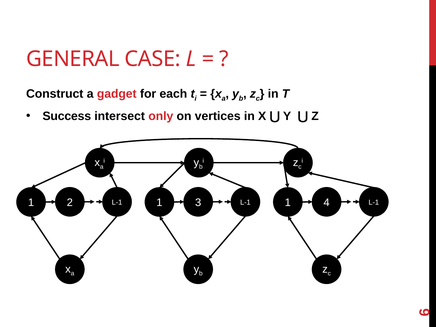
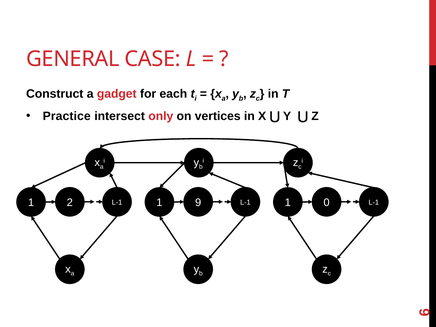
Success: Success -> Practice
3: 3 -> 9
4: 4 -> 0
